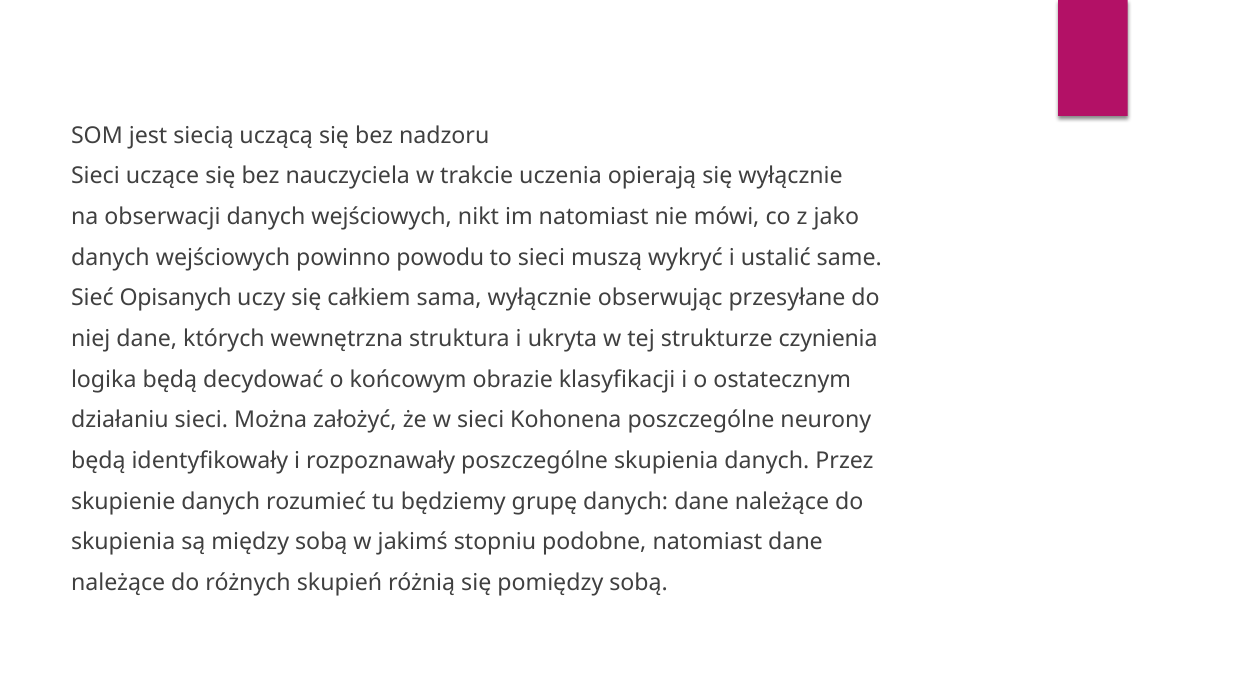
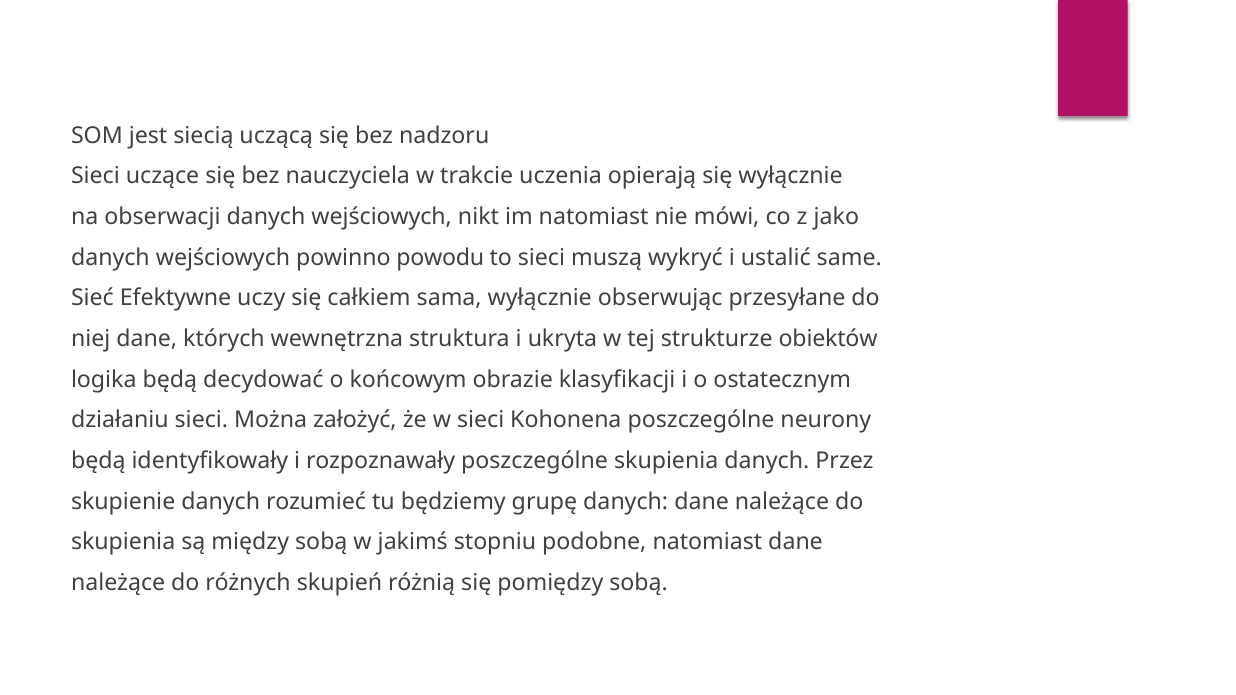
Opisanych: Opisanych -> Efektywne
czynienia: czynienia -> obiektów
